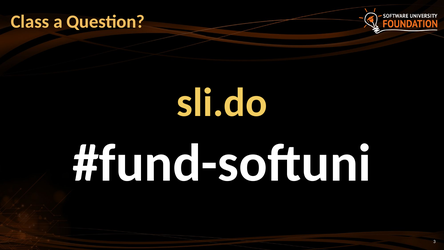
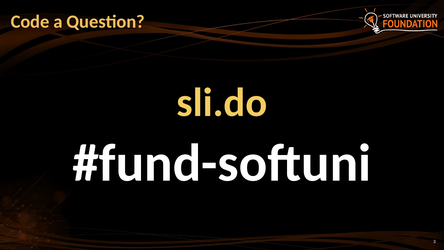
Class: Class -> Code
